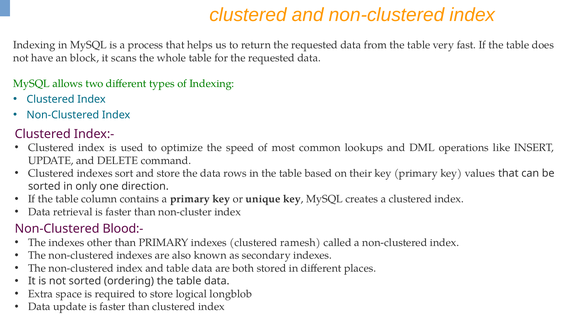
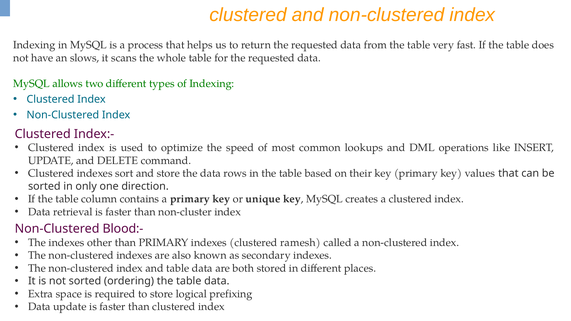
block: block -> slows
longblob: longblob -> prefixing
